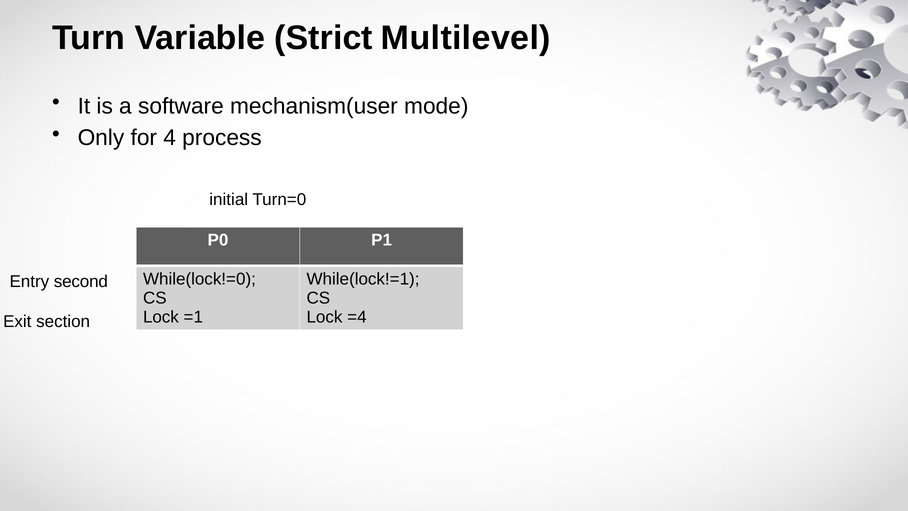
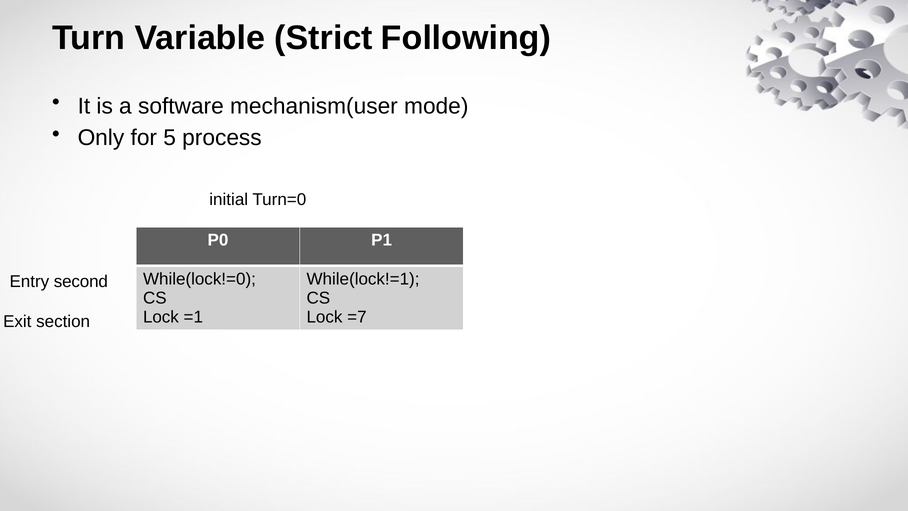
Multilevel: Multilevel -> Following
4: 4 -> 5
=4: =4 -> =7
